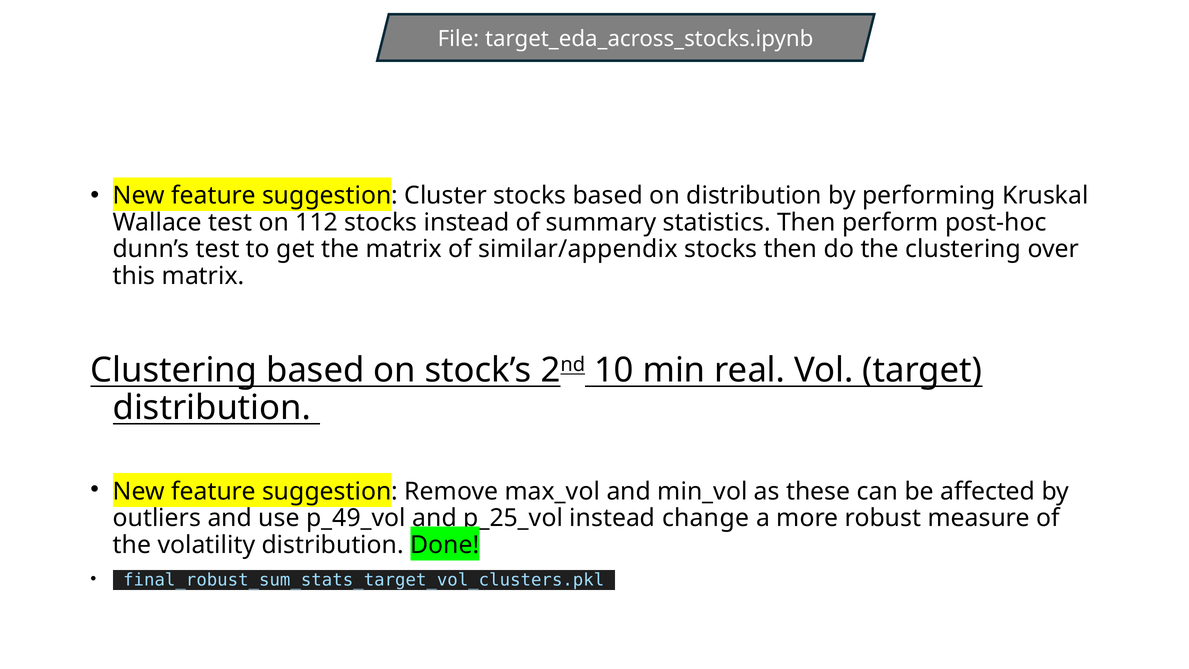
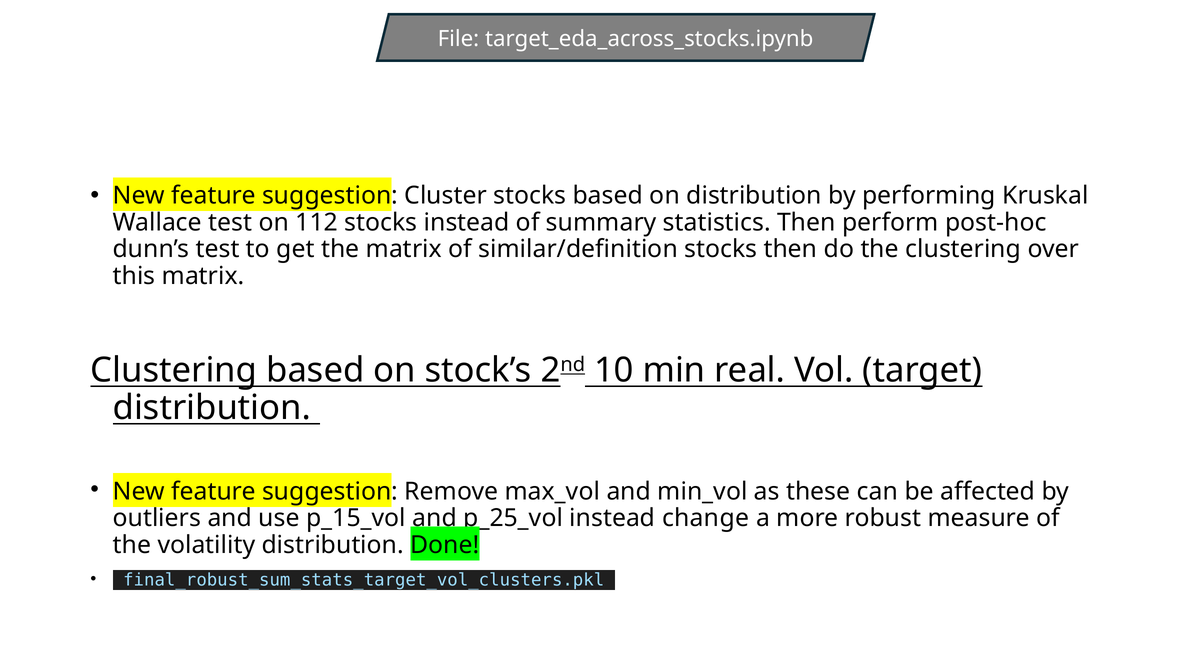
similar/appendix: similar/appendix -> similar/definition
p_49_vol: p_49_vol -> p_15_vol
